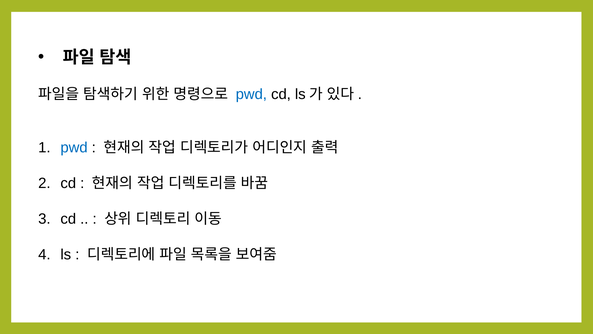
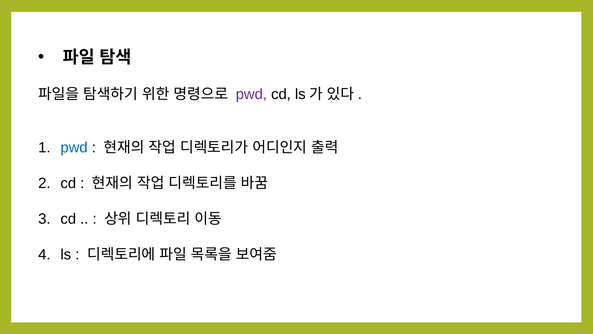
pwd at (251, 94) colour: blue -> purple
